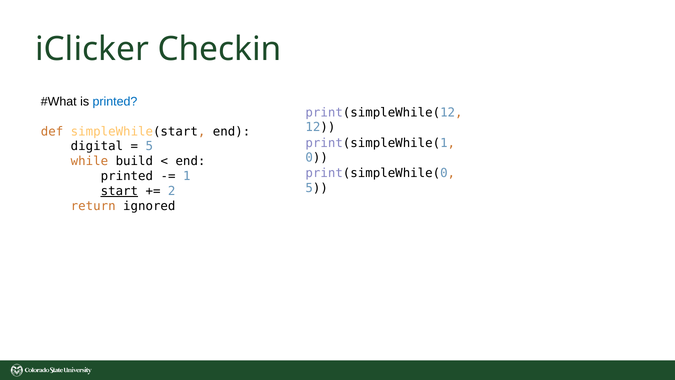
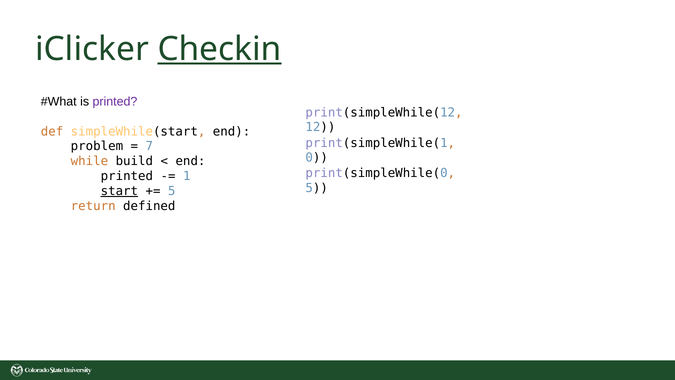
Checkin underline: none -> present
printed at (115, 102) colour: blue -> purple
digital: digital -> problem
5 at (149, 146): 5 -> 7
2 at (172, 191): 2 -> 5
ignored: ignored -> defined
